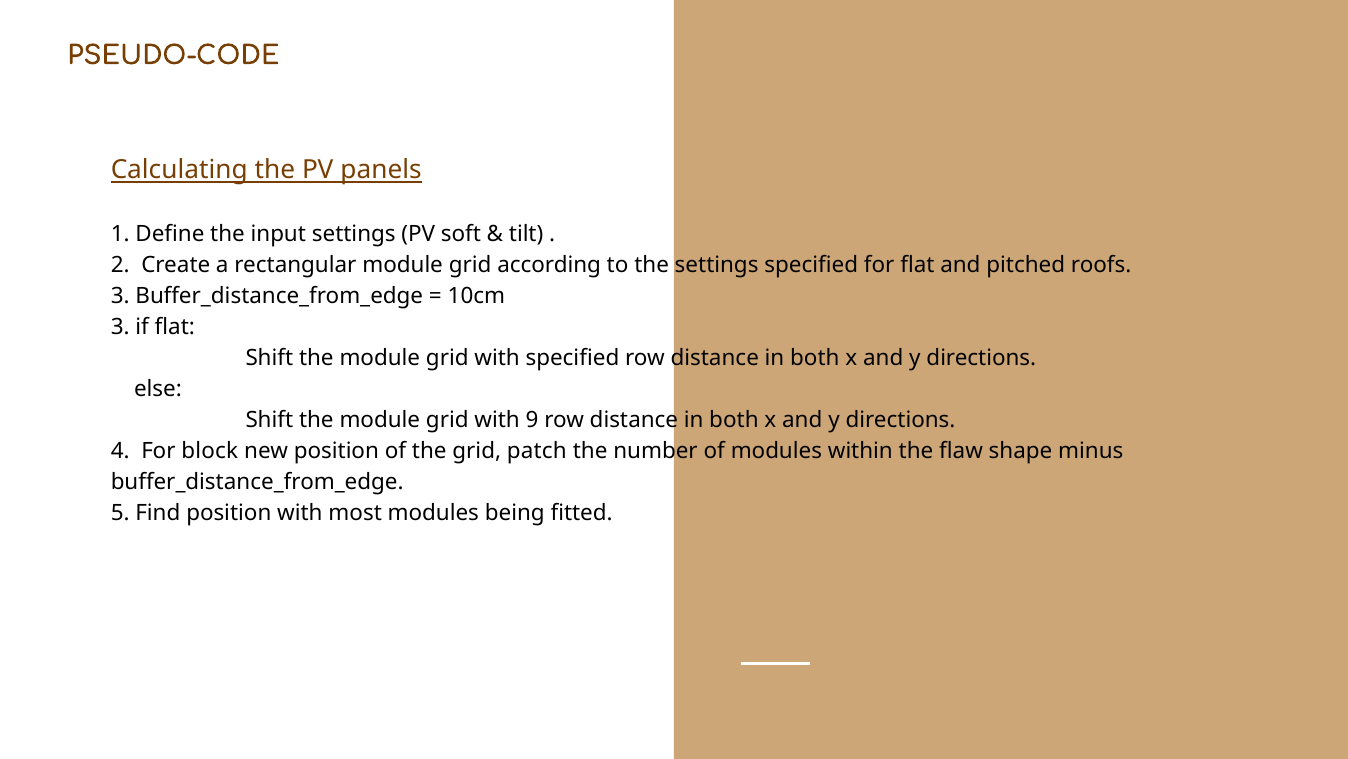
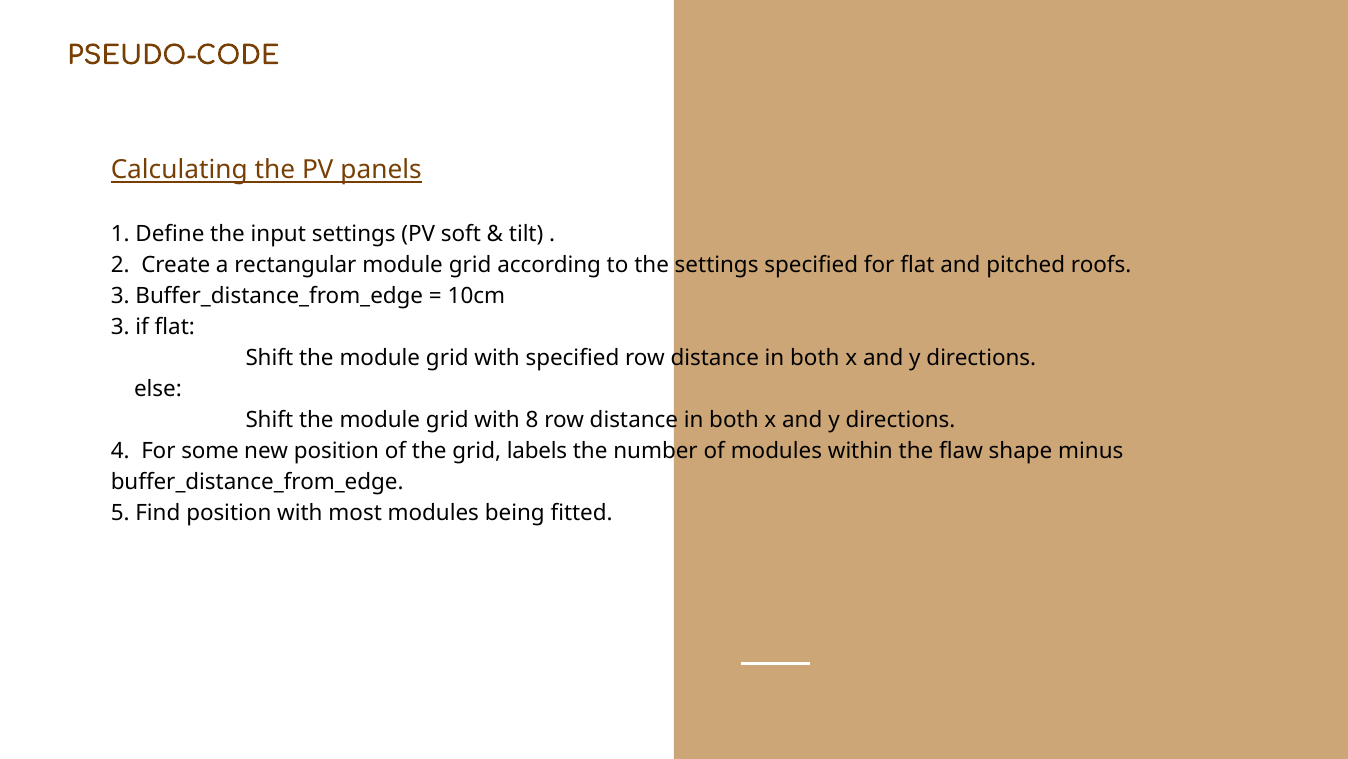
9: 9 -> 8
block: block -> some
patch: patch -> labels
